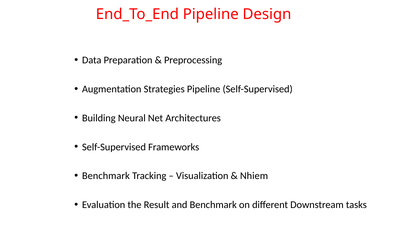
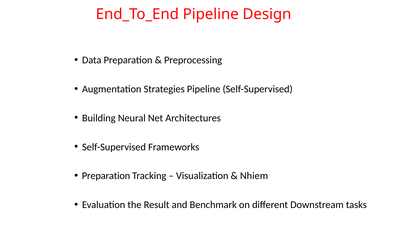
Benchmark at (106, 176): Benchmark -> Preparation
